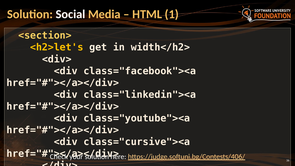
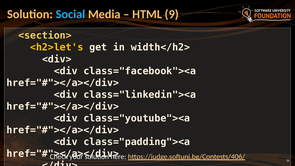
Social colour: white -> light blue
1: 1 -> 9
class="cursive"><a: class="cursive"><a -> class="padding"><a
